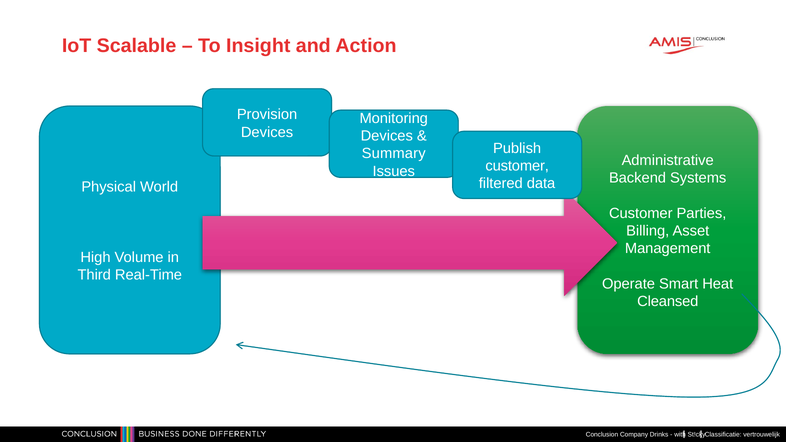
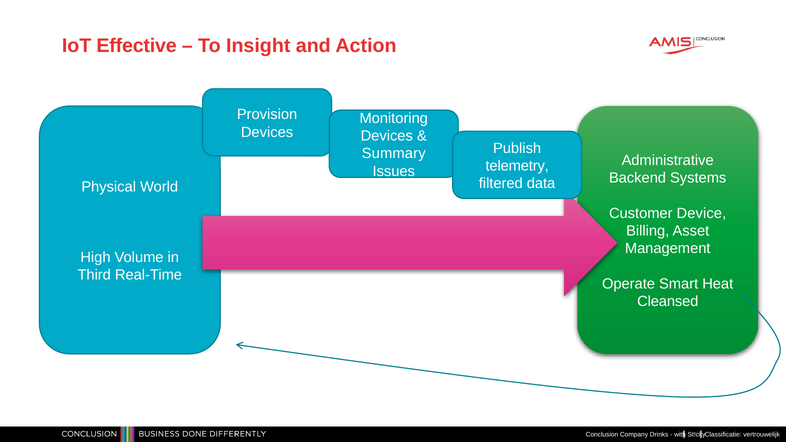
Scalable: Scalable -> Effective
customer at (517, 166): customer -> telemetry
Parties: Parties -> Device
